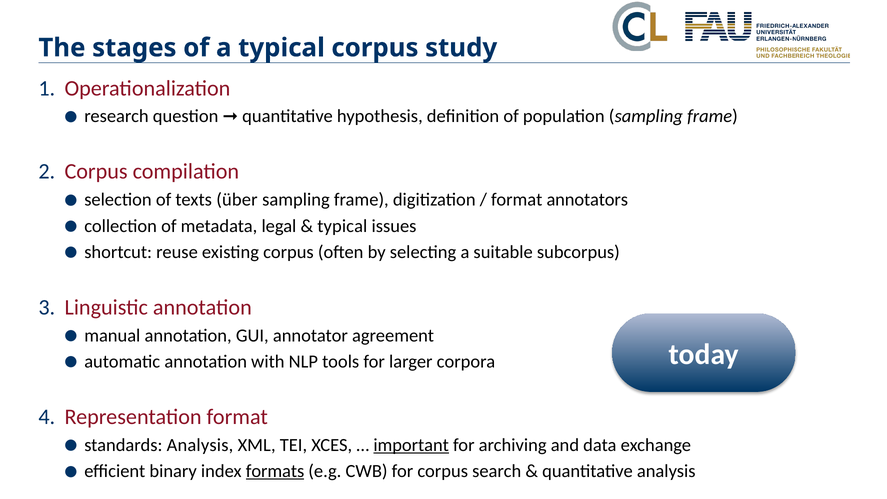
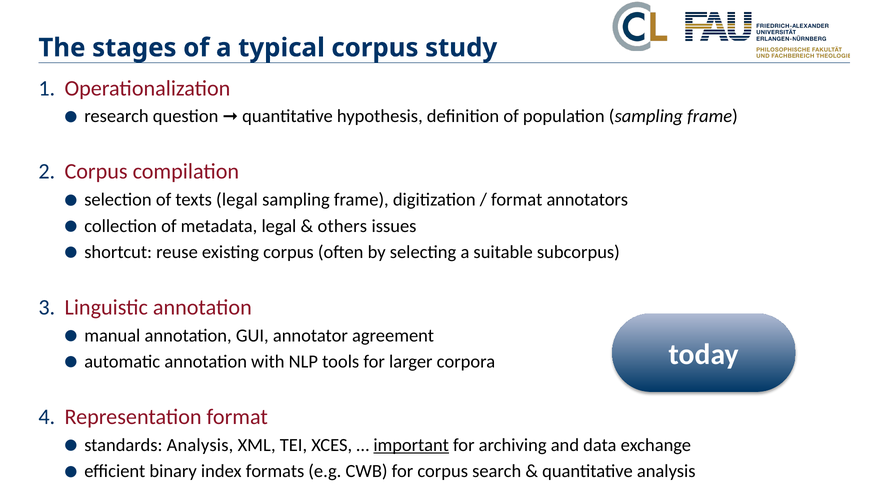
texts über: über -> legal
typical at (342, 226): typical -> others
formats underline: present -> none
